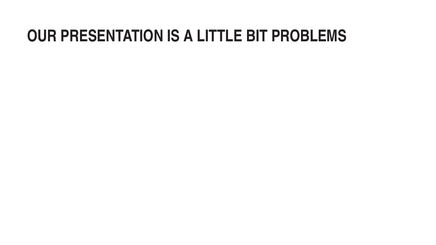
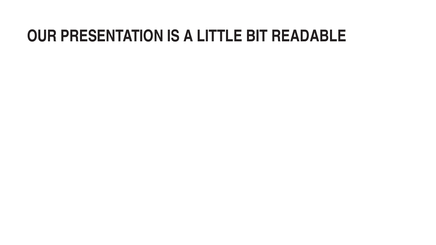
PROBLEMS: PROBLEMS -> READABLE
